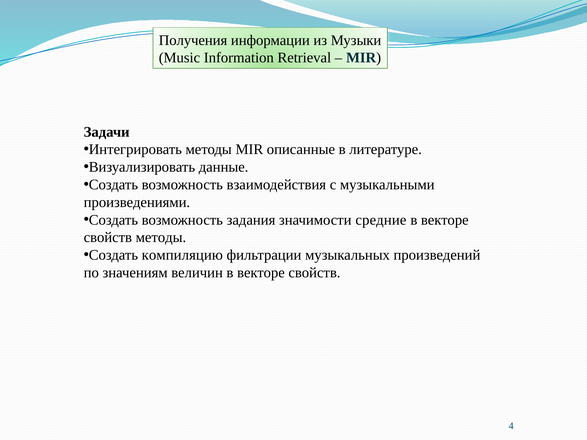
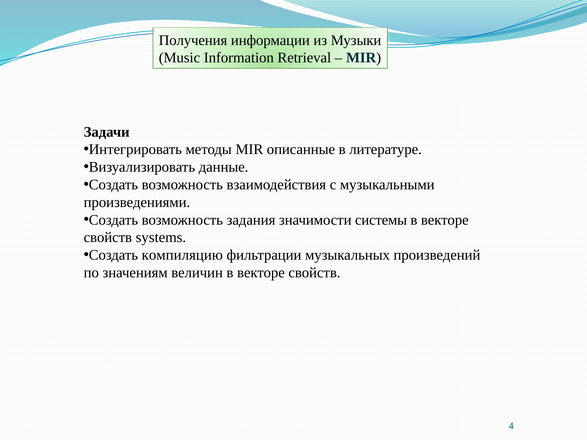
средние: средние -> системы
свойств методы: методы -> systems
